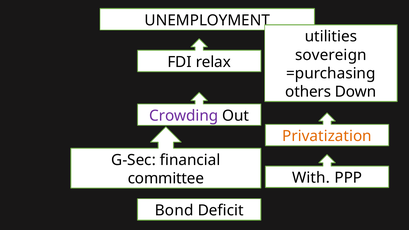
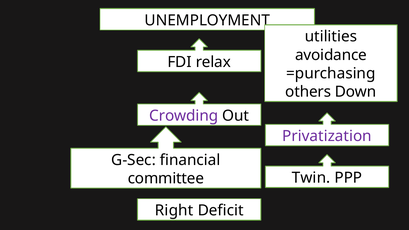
sovereign: sovereign -> avoidance
Privatization colour: orange -> purple
With: With -> Twin
Bond: Bond -> Right
